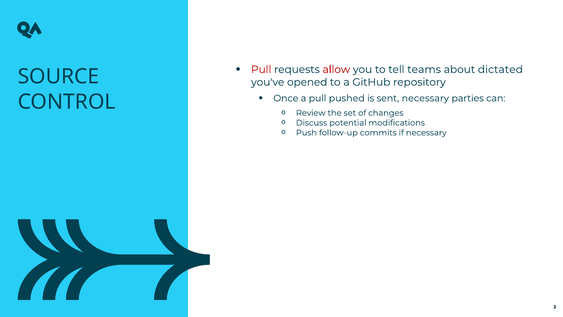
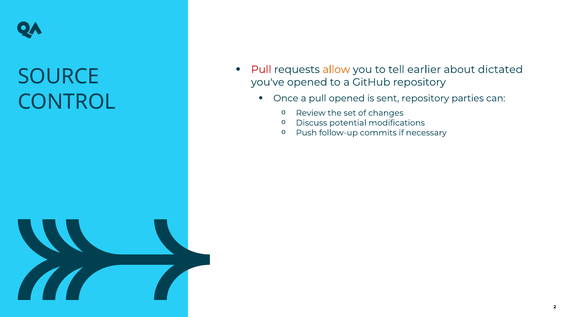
allow colour: red -> orange
teams: teams -> earlier
pull pushed: pushed -> opened
sent necessary: necessary -> repository
